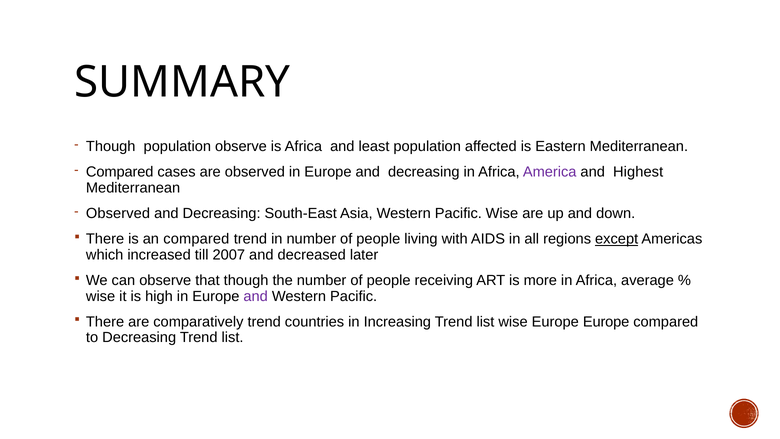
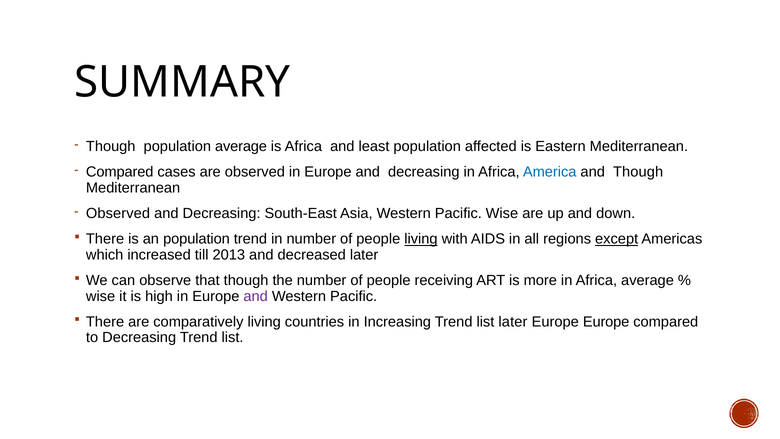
population observe: observe -> average
America colour: purple -> blue
and Highest: Highest -> Though
an compared: compared -> population
living at (421, 239) underline: none -> present
2007: 2007 -> 2013
comparatively trend: trend -> living
list wise: wise -> later
